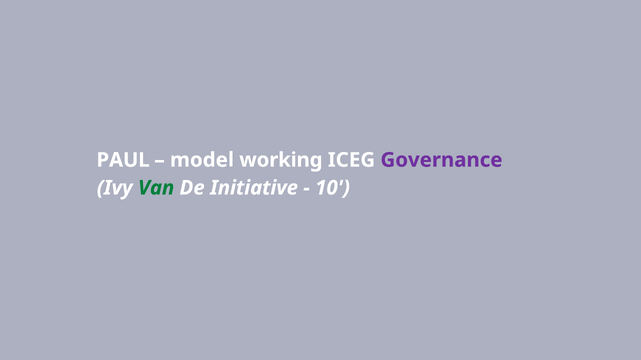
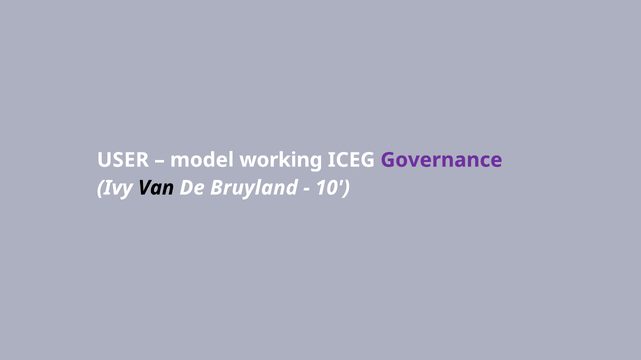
PAUL: PAUL -> USER
Van colour: green -> black
Initiative: Initiative -> Bruyland
